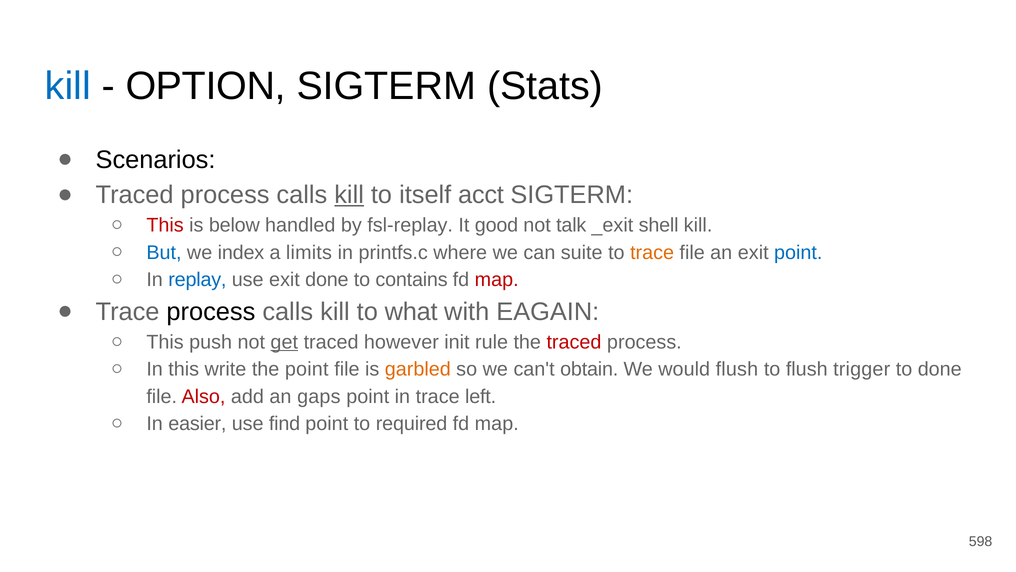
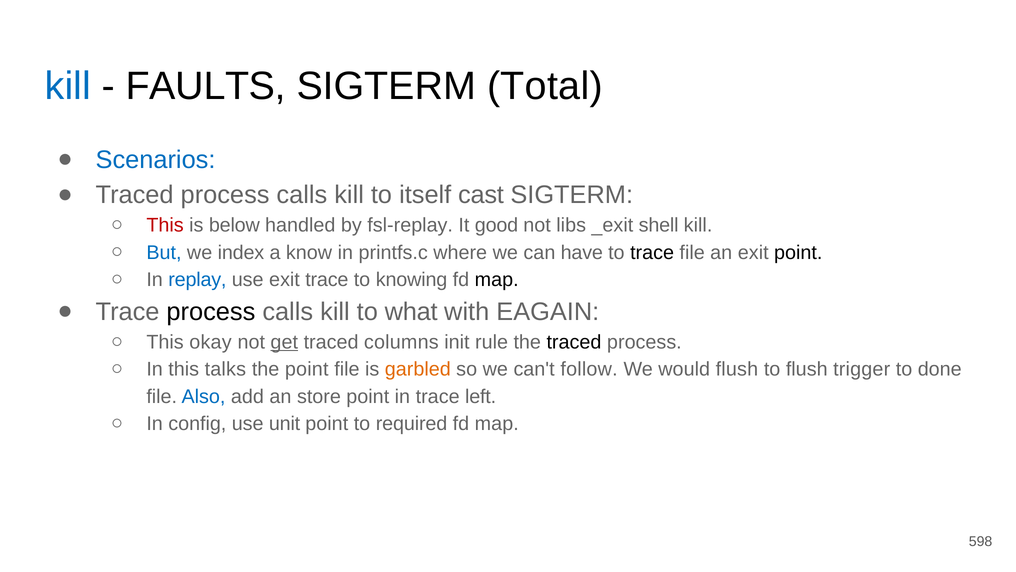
OPTION: OPTION -> FAULTS
Stats: Stats -> Total
Scenarios colour: black -> blue
kill at (349, 195) underline: present -> none
acct: acct -> cast
talk: talk -> libs
limits: limits -> know
suite: suite -> have
trace at (652, 252) colour: orange -> black
point at (798, 252) colour: blue -> black
exit done: done -> trace
contains: contains -> knowing
map at (497, 280) colour: red -> black
push: push -> okay
however: however -> columns
traced at (574, 342) colour: red -> black
write: write -> talks
obtain: obtain -> follow
Also colour: red -> blue
gaps: gaps -> store
easier: easier -> config
find: find -> unit
